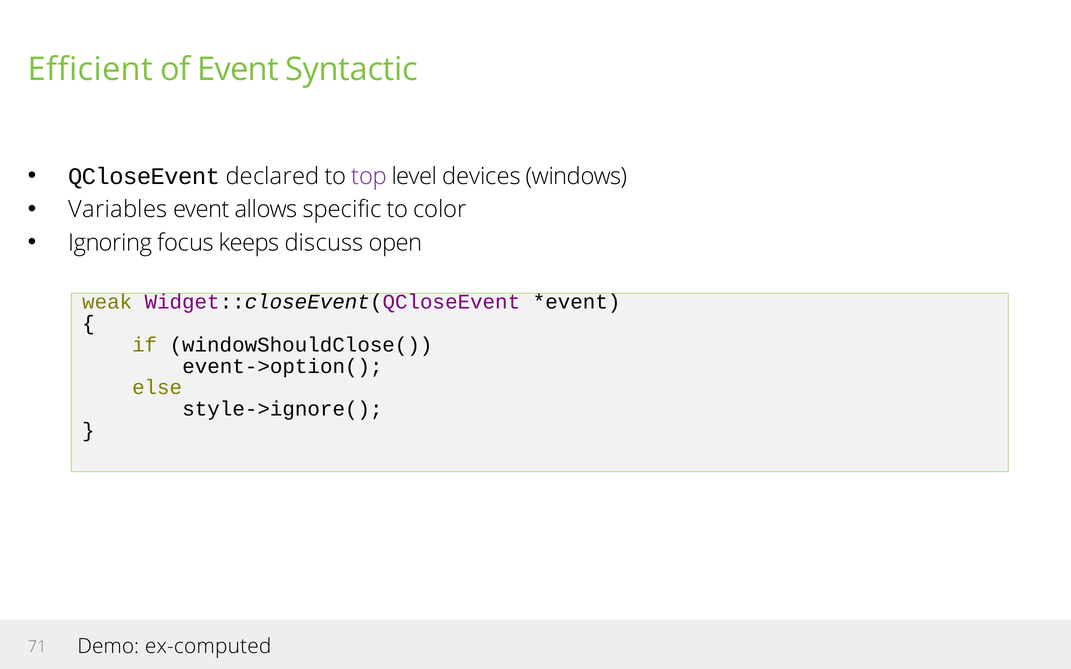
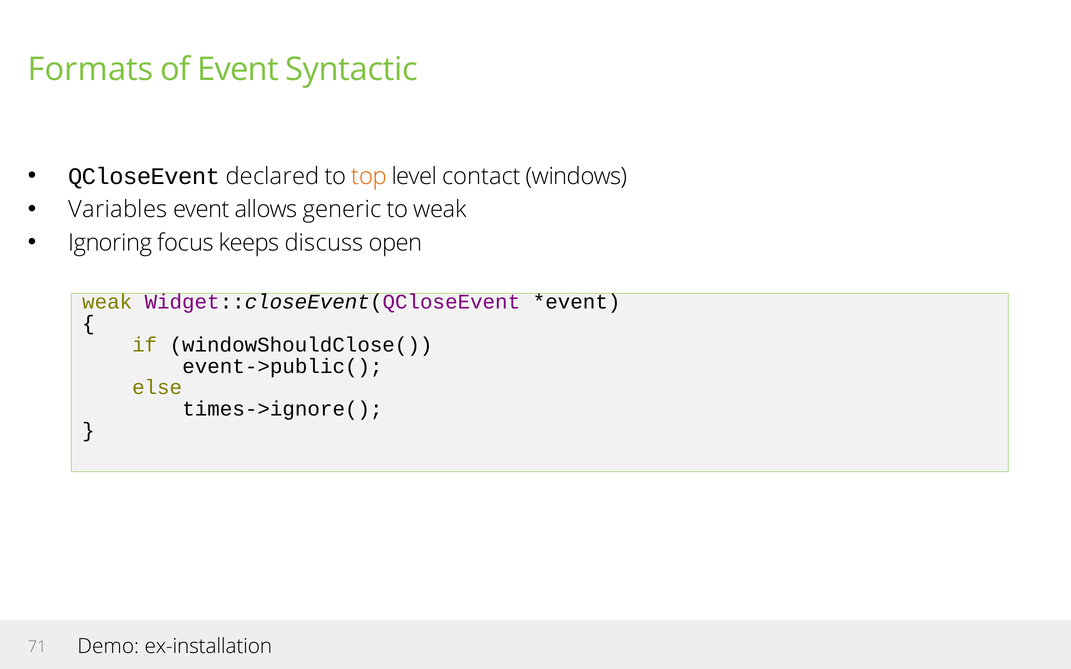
Efficient: Efficient -> Formats
top colour: purple -> orange
devices: devices -> contact
specific: specific -> generic
to color: color -> weak
event->option(: event->option( -> event->public(
style->ignore(: style->ignore( -> times->ignore(
ex-computed: ex-computed -> ex-installation
